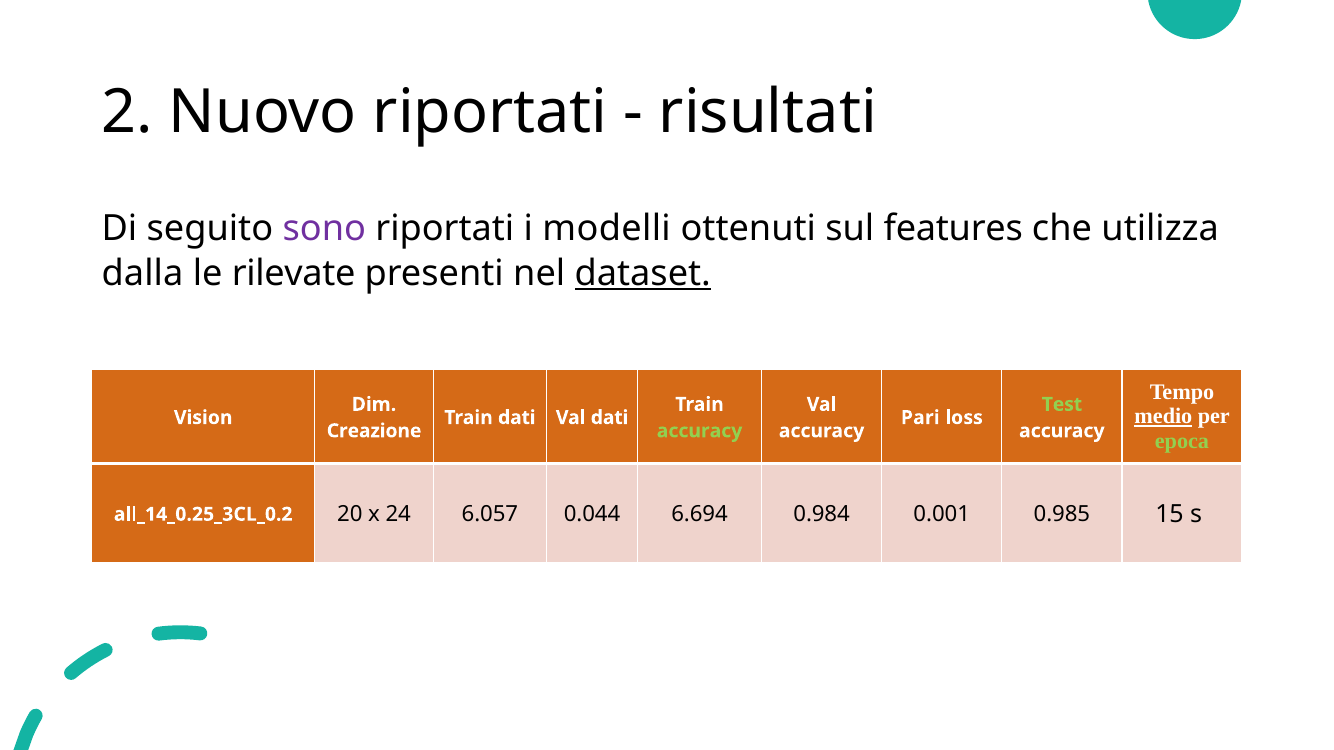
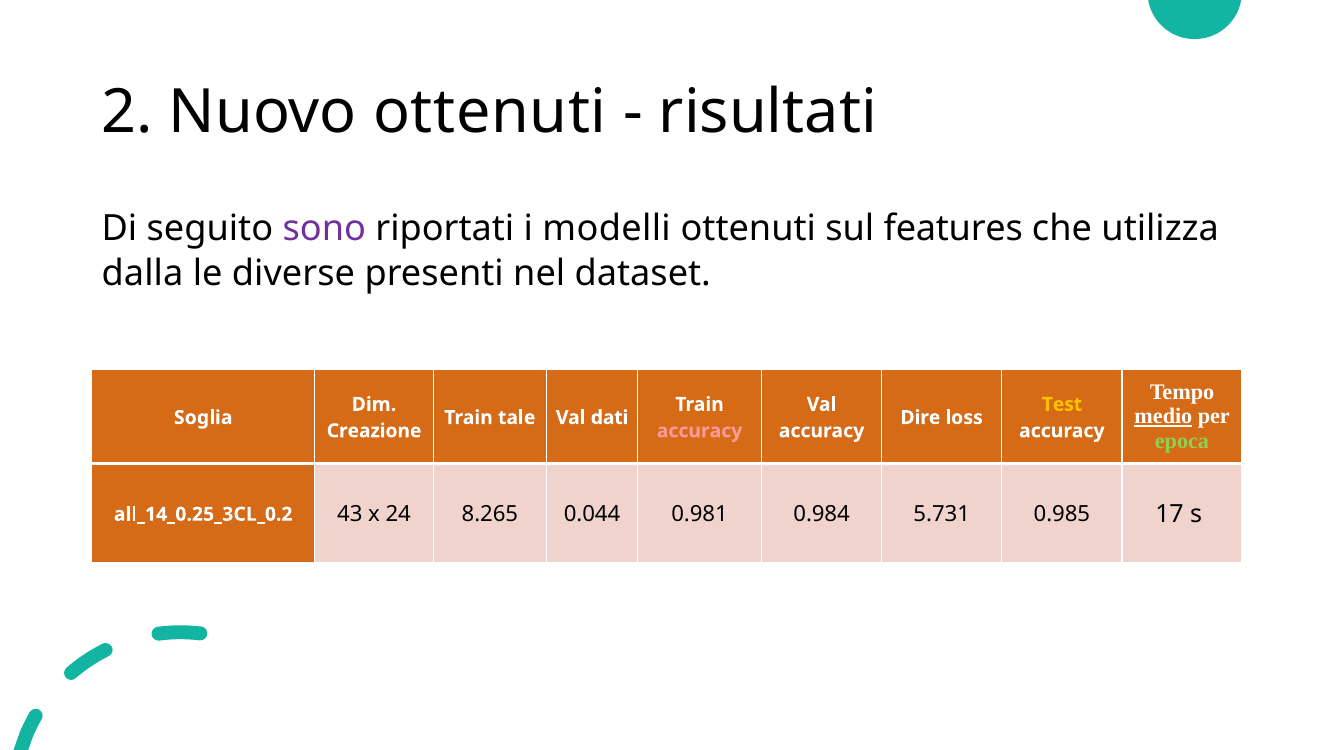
Nuovo riportati: riportati -> ottenuti
rilevate: rilevate -> diverse
dataset underline: present -> none
Test colour: light green -> yellow
Vision: Vision -> Soglia
Train dati: dati -> tale
Pari: Pari -> Dire
accuracy at (700, 431) colour: light green -> pink
20: 20 -> 43
6.057: 6.057 -> 8.265
6.694: 6.694 -> 0.981
0.001: 0.001 -> 5.731
15: 15 -> 17
